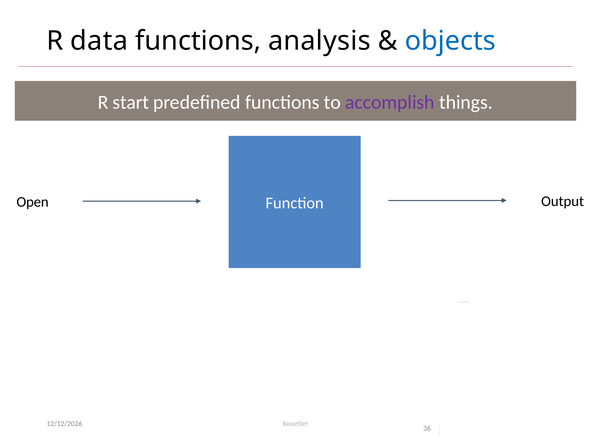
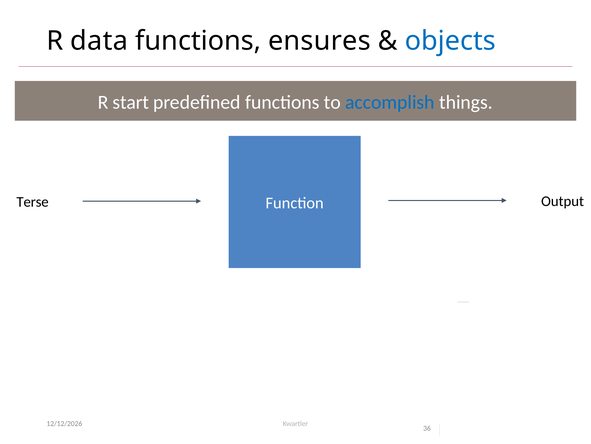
analysis: analysis -> ensures
accomplish colour: purple -> blue
Open: Open -> Terse
